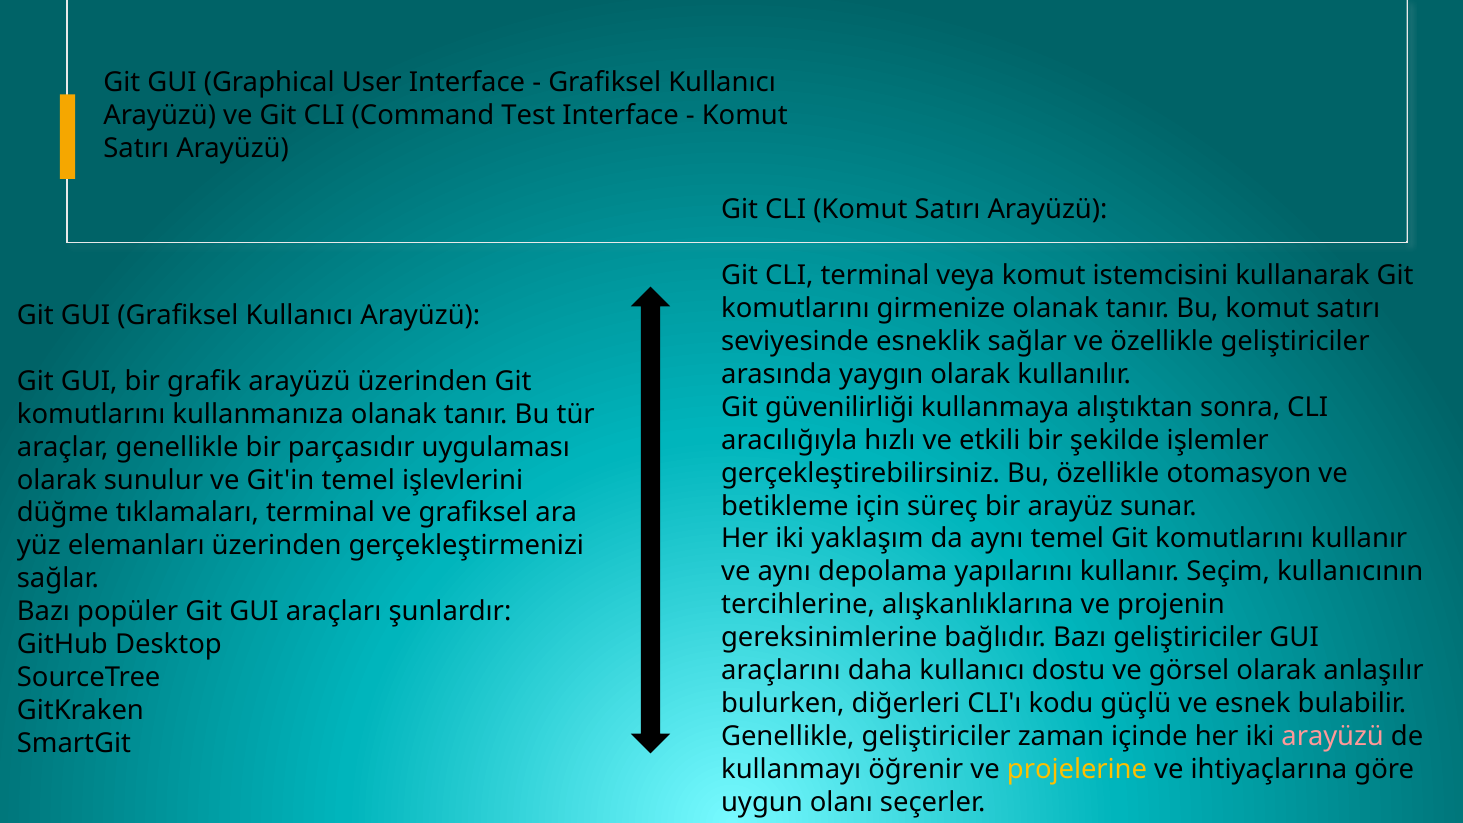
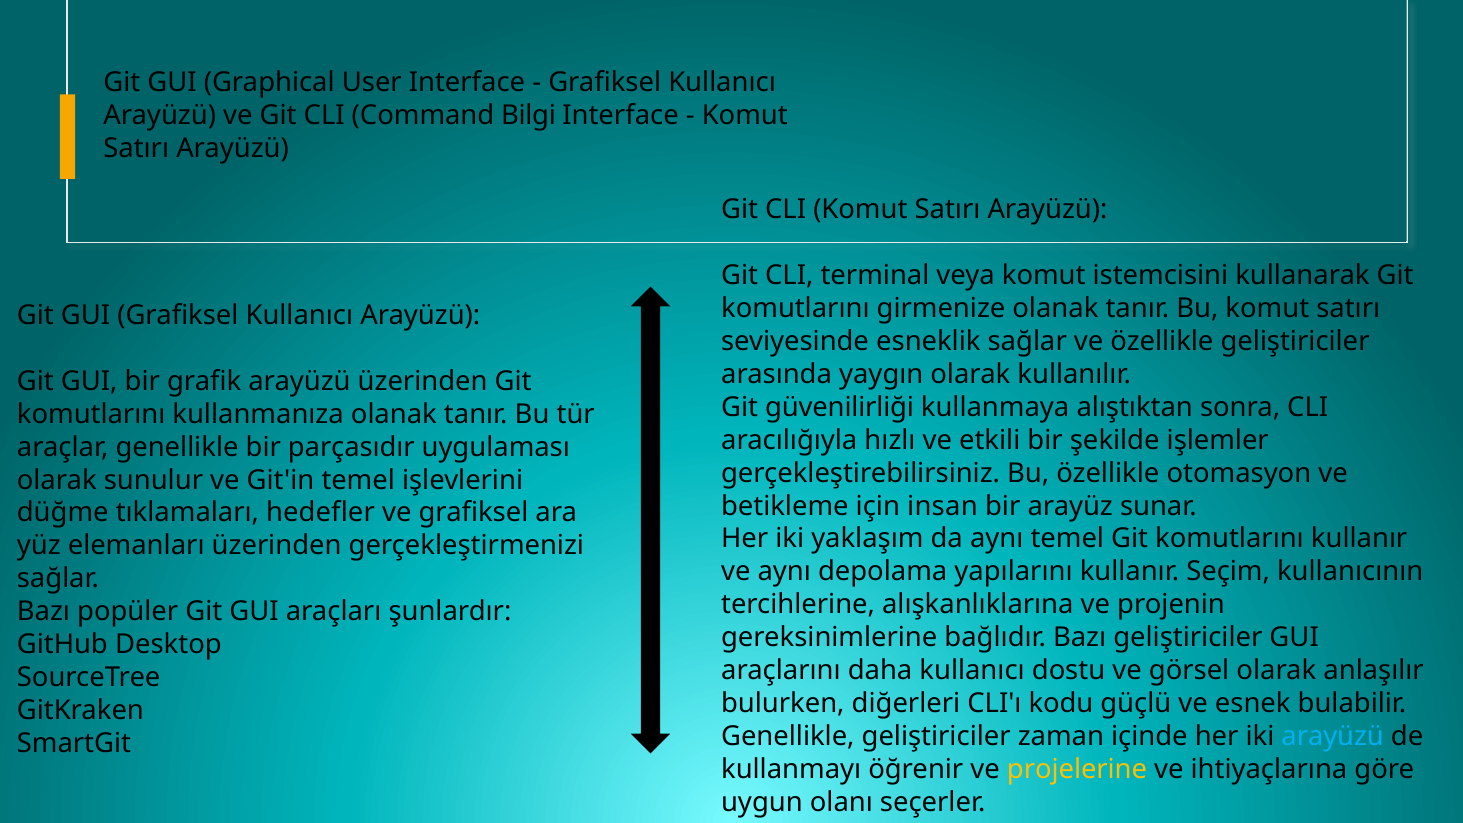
Test: Test -> Bilgi
süreç: süreç -> insan
tıklamaları terminal: terminal -> hedefler
arayüzü at (1333, 736) colour: pink -> light blue
